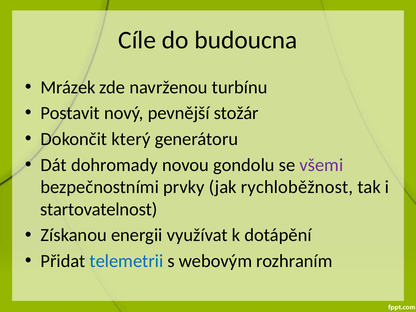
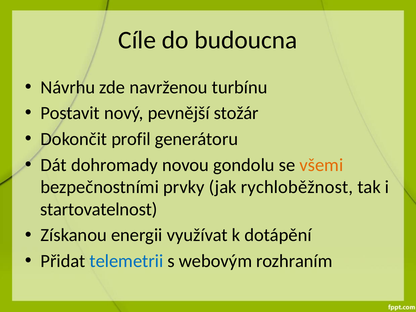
Mrázek: Mrázek -> Návrhu
který: který -> profil
všemi colour: purple -> orange
